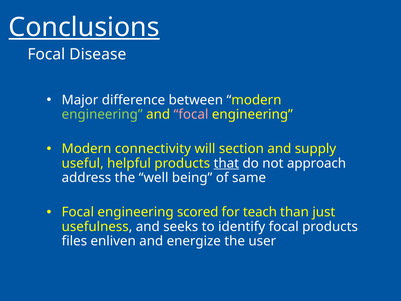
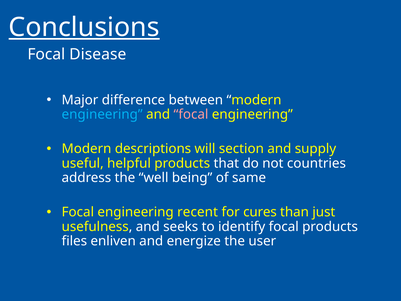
engineering at (102, 114) colour: light green -> light blue
connectivity: connectivity -> descriptions
that underline: present -> none
approach: approach -> countries
scored: scored -> recent
teach: teach -> cures
